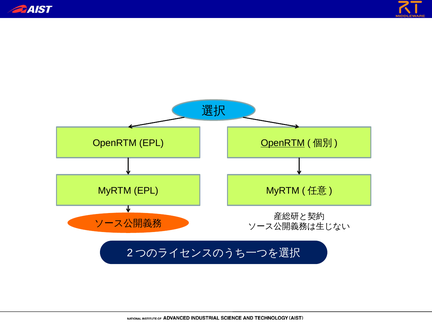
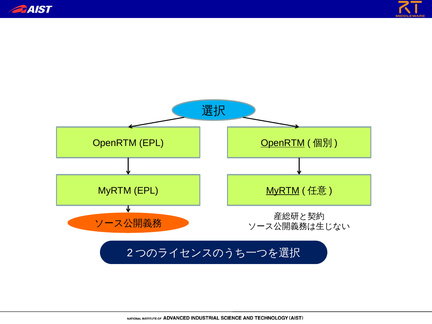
MyRTM at (283, 191) underline: none -> present
